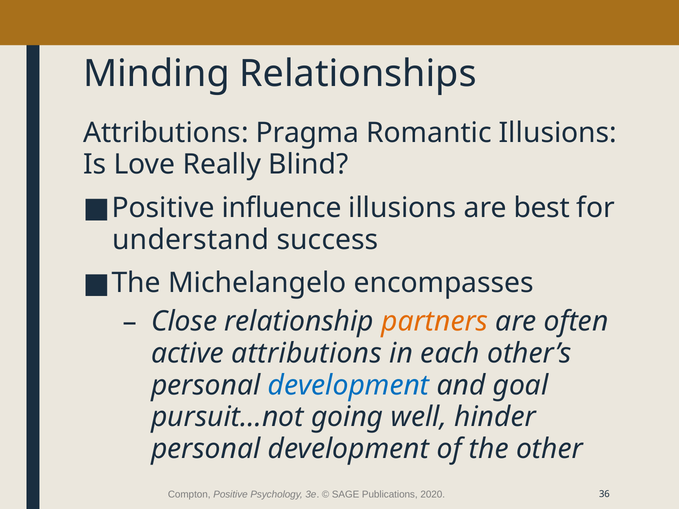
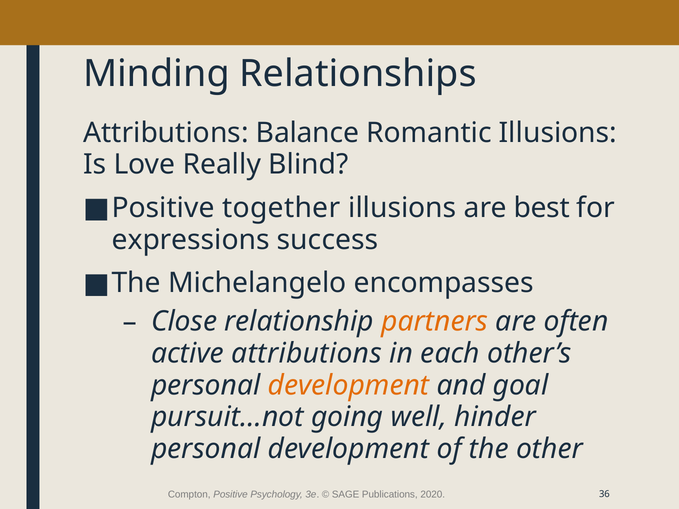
Pragma: Pragma -> Balance
influence: influence -> together
understand: understand -> expressions
development at (349, 385) colour: blue -> orange
